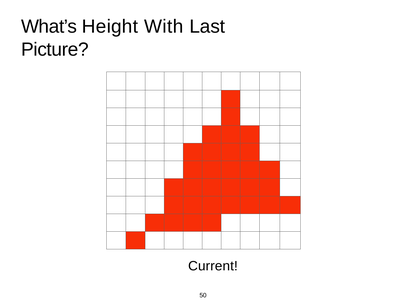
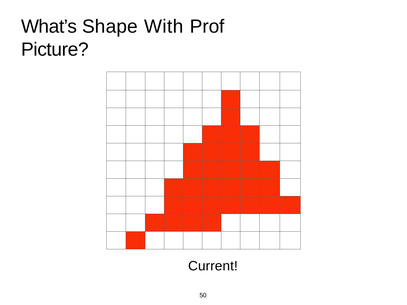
Height: Height -> Shape
Last: Last -> Prof
